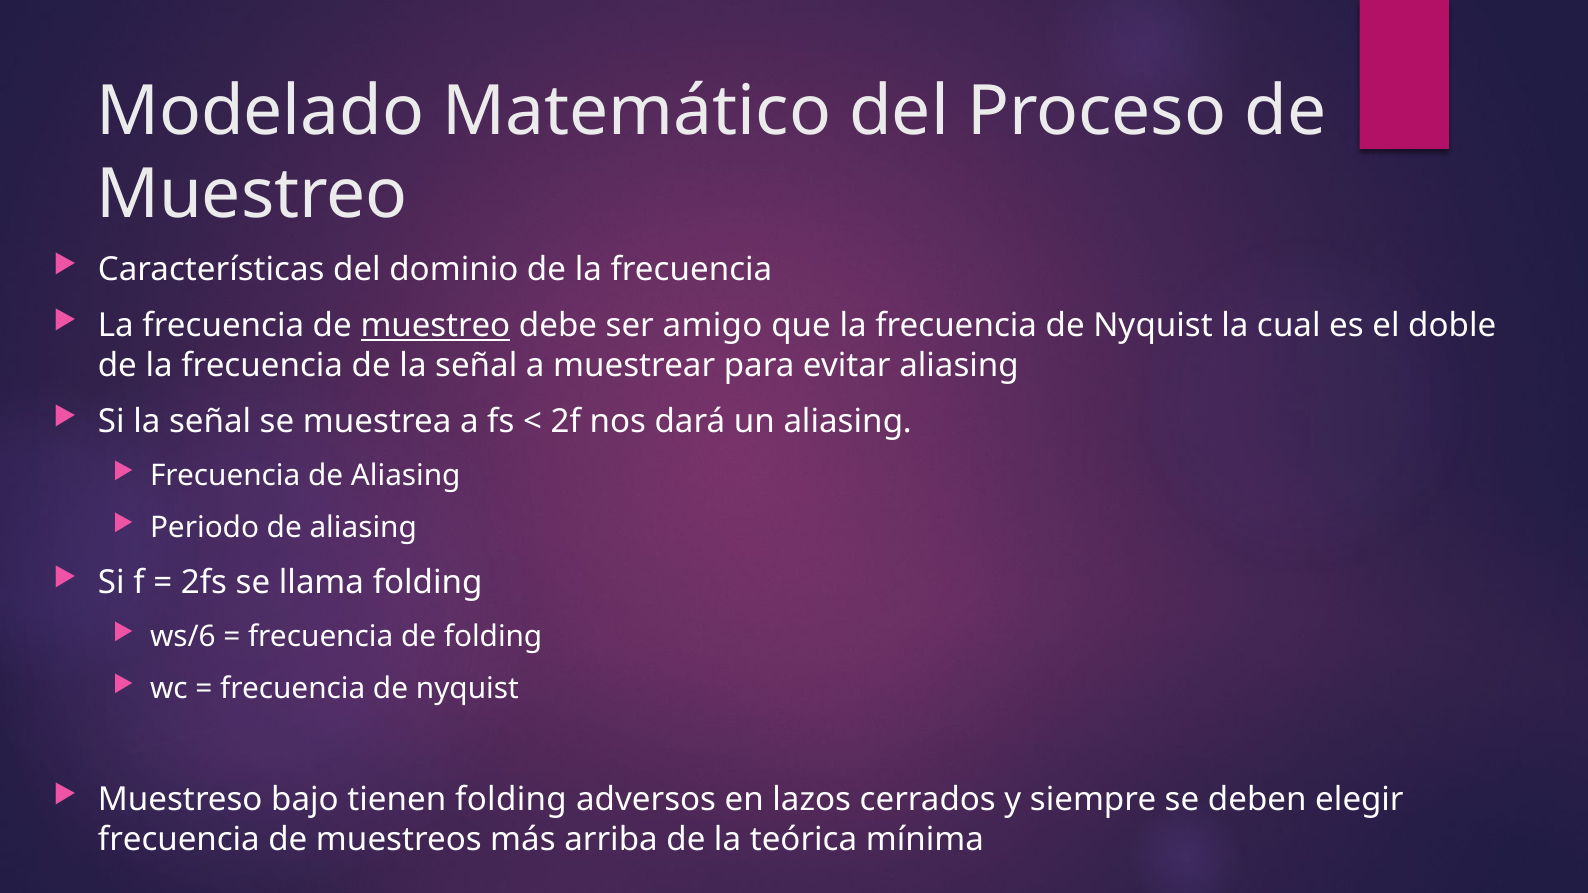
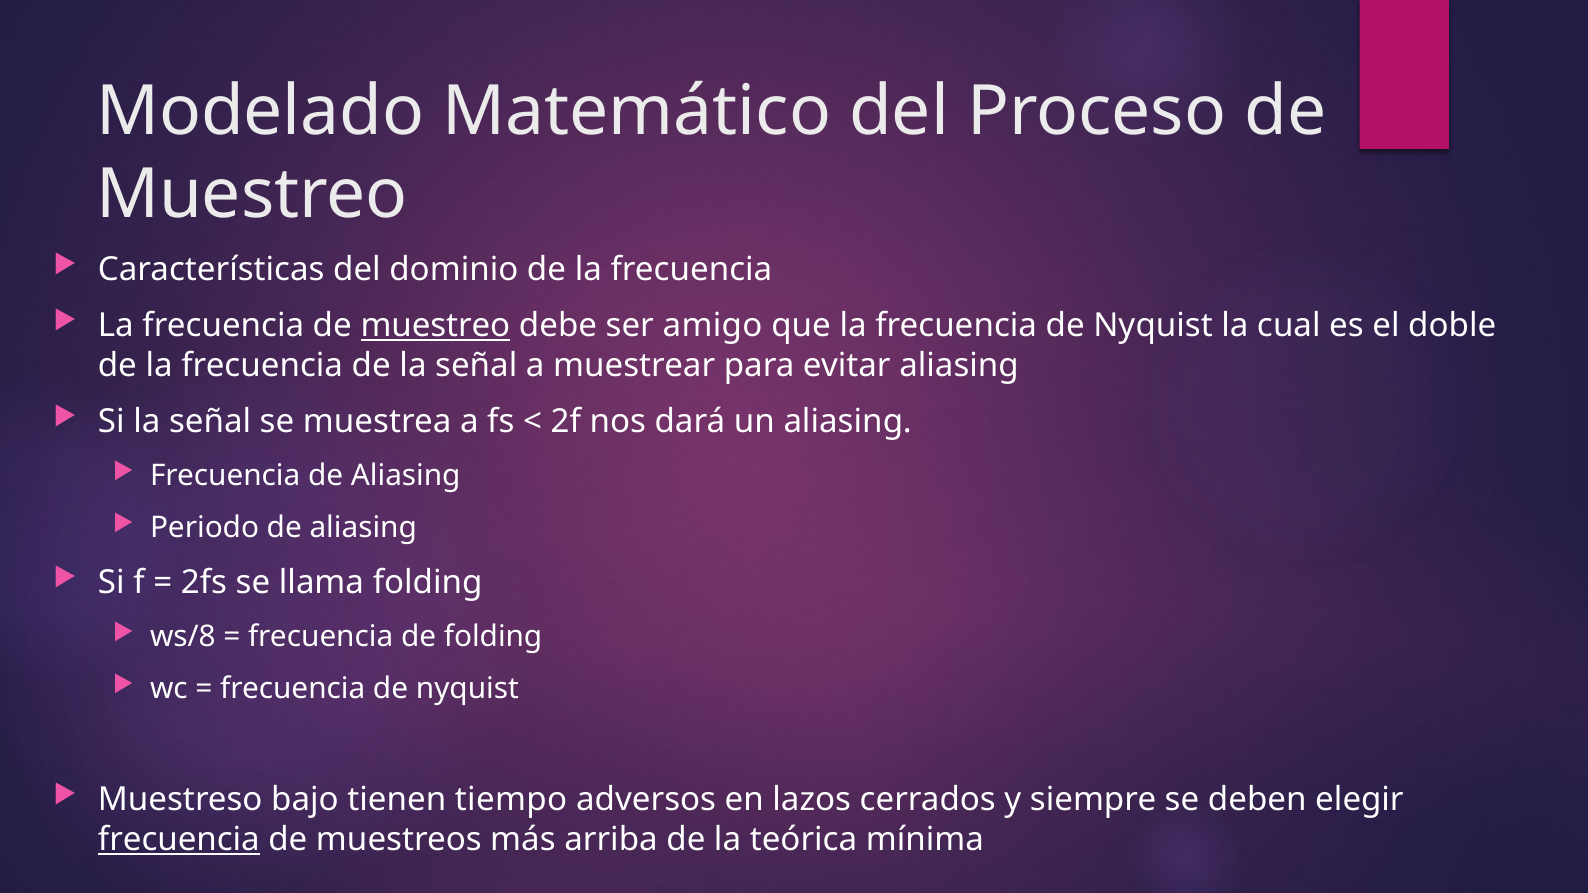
ws/6: ws/6 -> ws/8
tienen folding: folding -> tiempo
frecuencia at (179, 840) underline: none -> present
